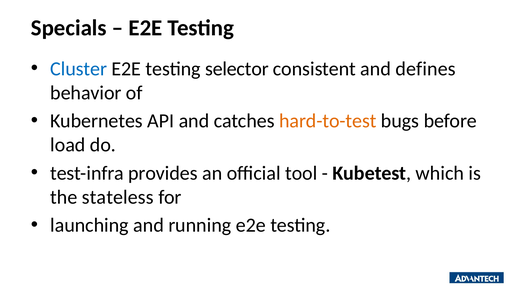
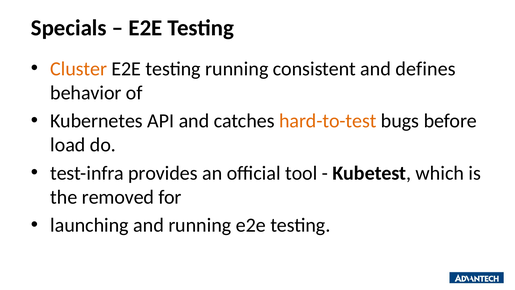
Cluster colour: blue -> orange
testing selector: selector -> running
stateless: stateless -> removed
